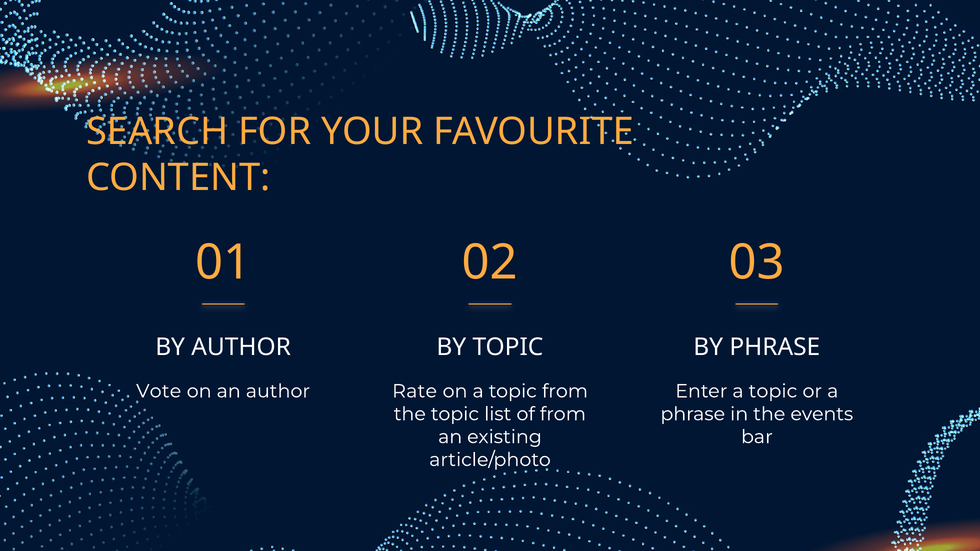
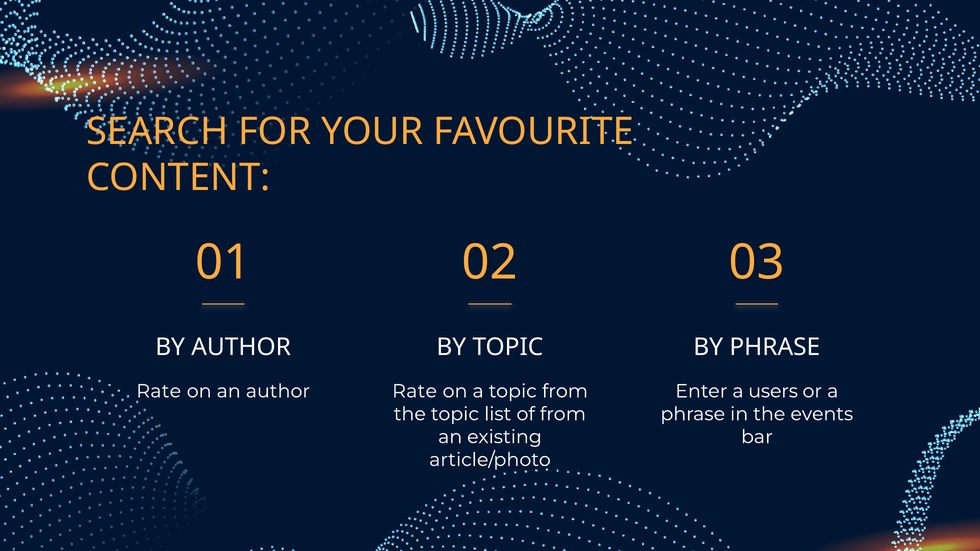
Vote at (159, 391): Vote -> Rate
Enter a topic: topic -> users
